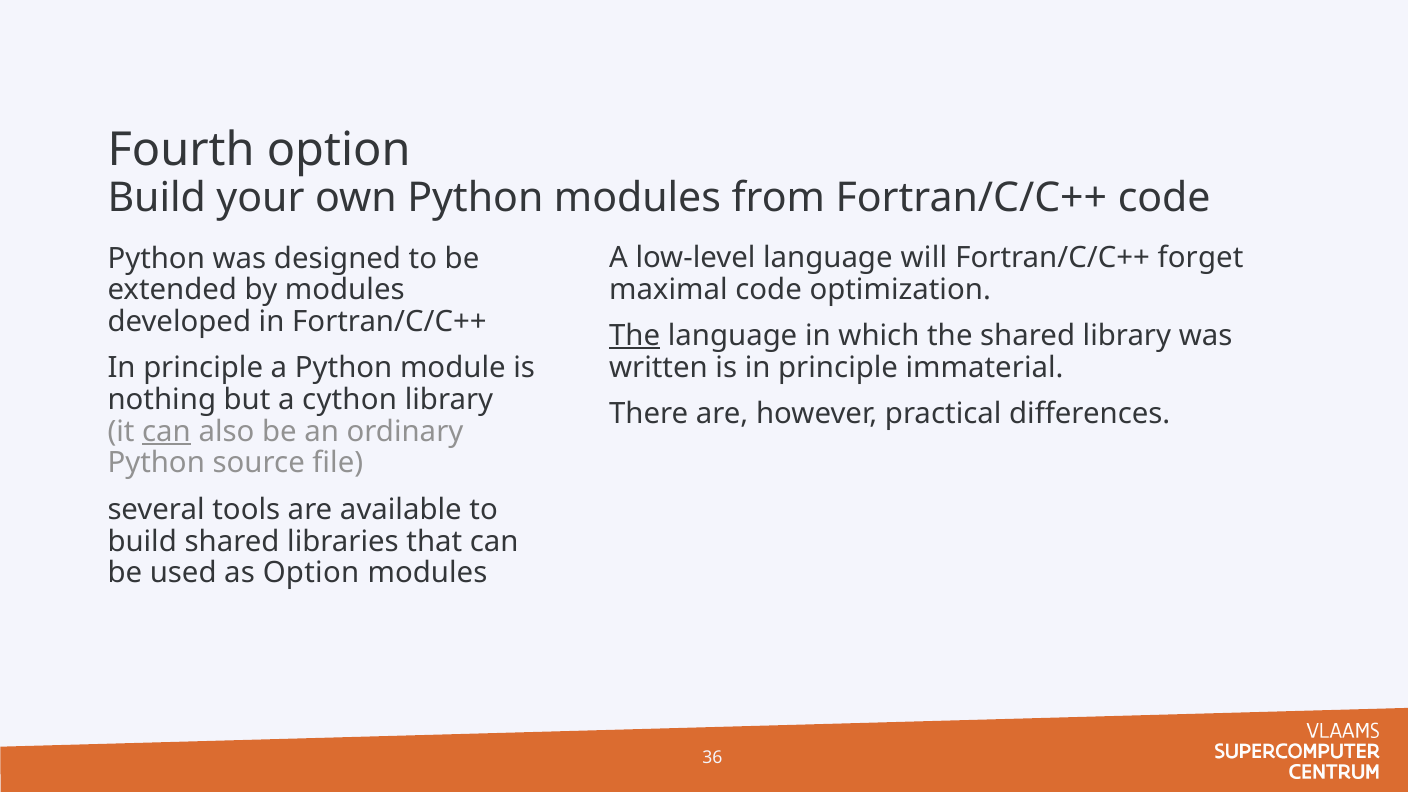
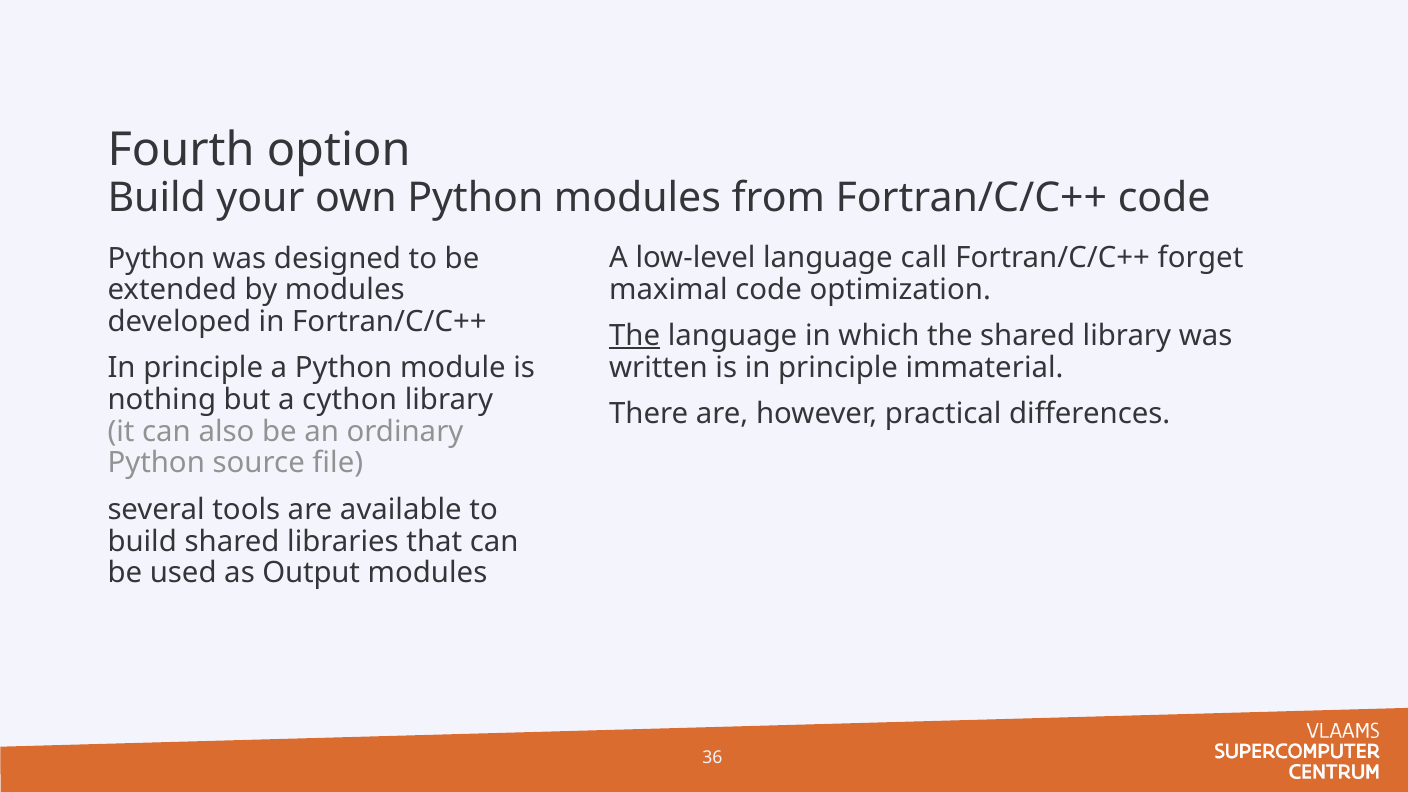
will: will -> call
can at (166, 432) underline: present -> none
as Option: Option -> Output
